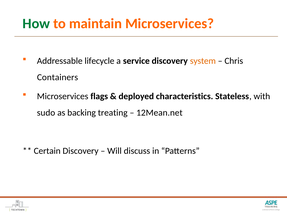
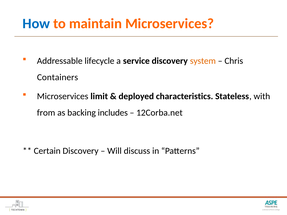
How colour: green -> blue
flags: flags -> limit
sudo: sudo -> from
treating: treating -> includes
12Mean.net: 12Mean.net -> 12Corba.net
